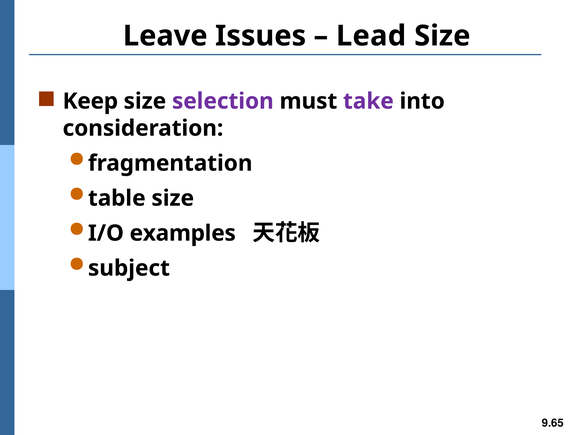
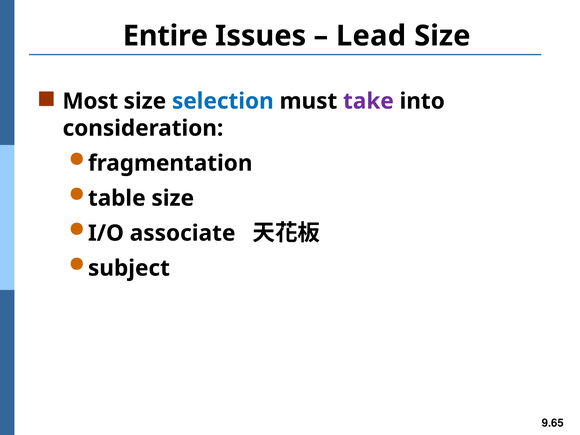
Leave: Leave -> Entire
Keep: Keep -> Most
selection colour: purple -> blue
examples: examples -> associate
